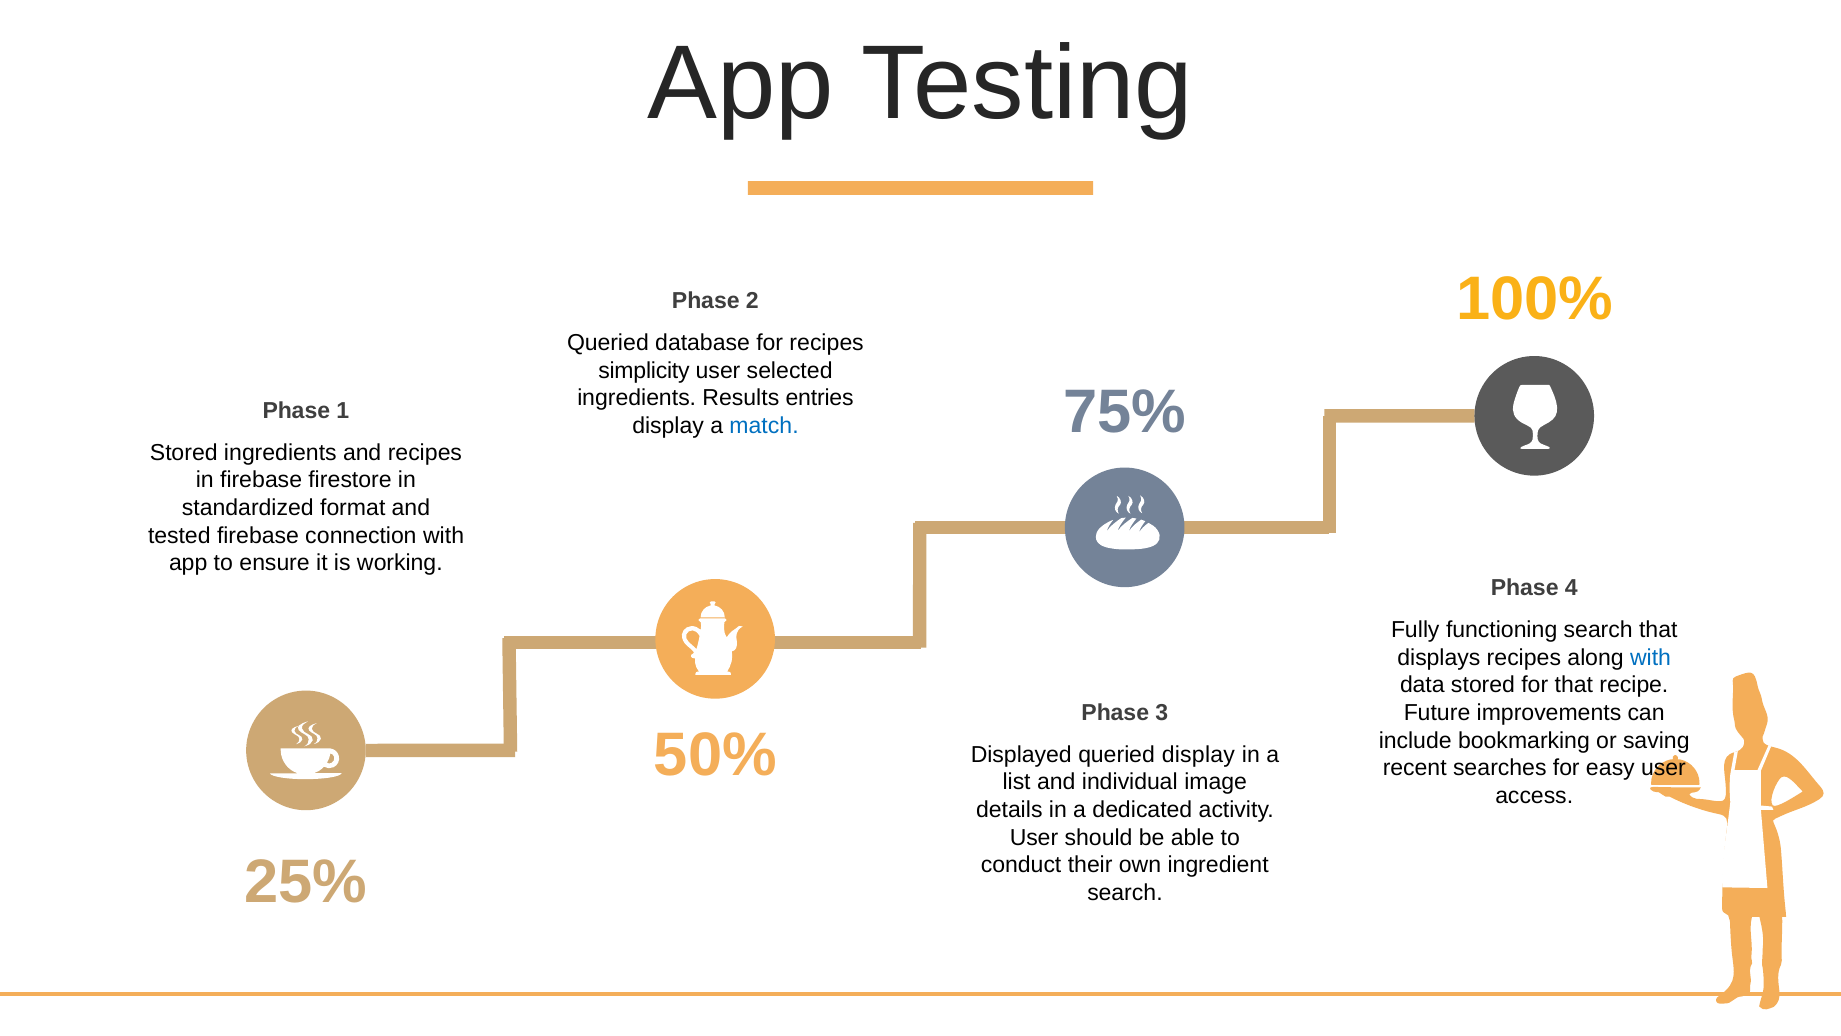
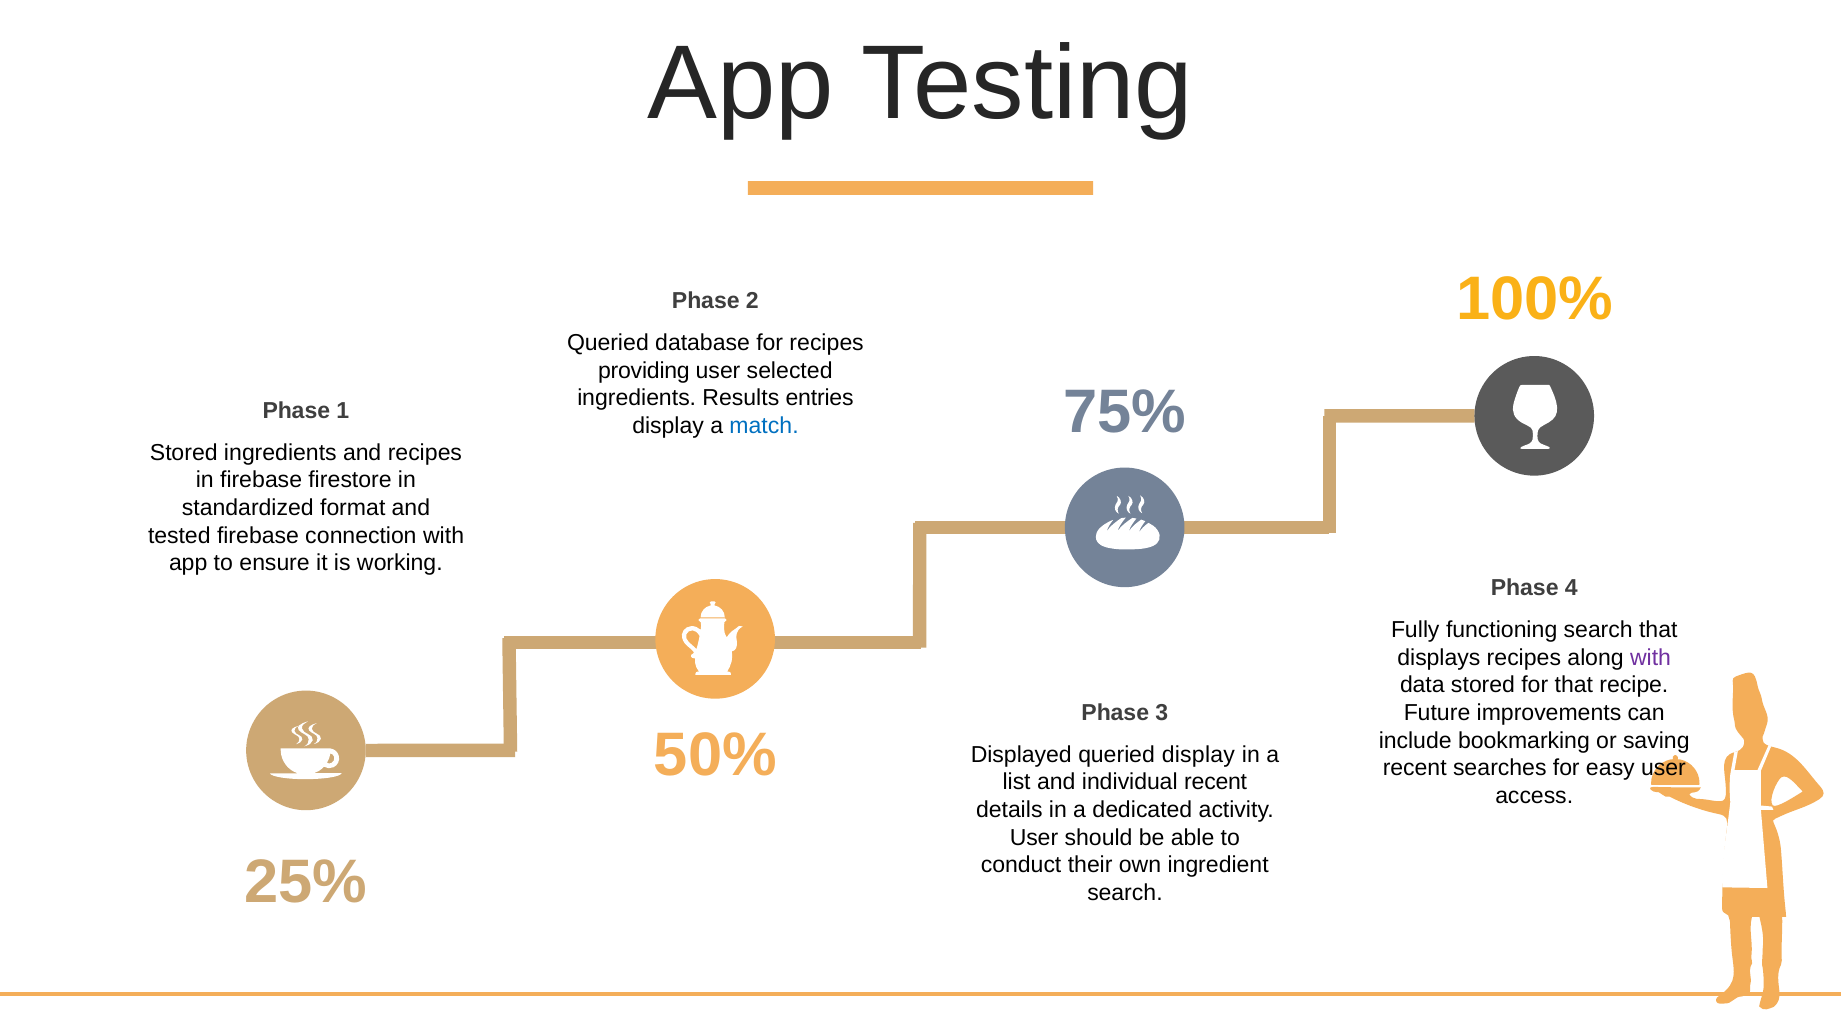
simplicity: simplicity -> providing
with at (1651, 657) colour: blue -> purple
individual image: image -> recent
